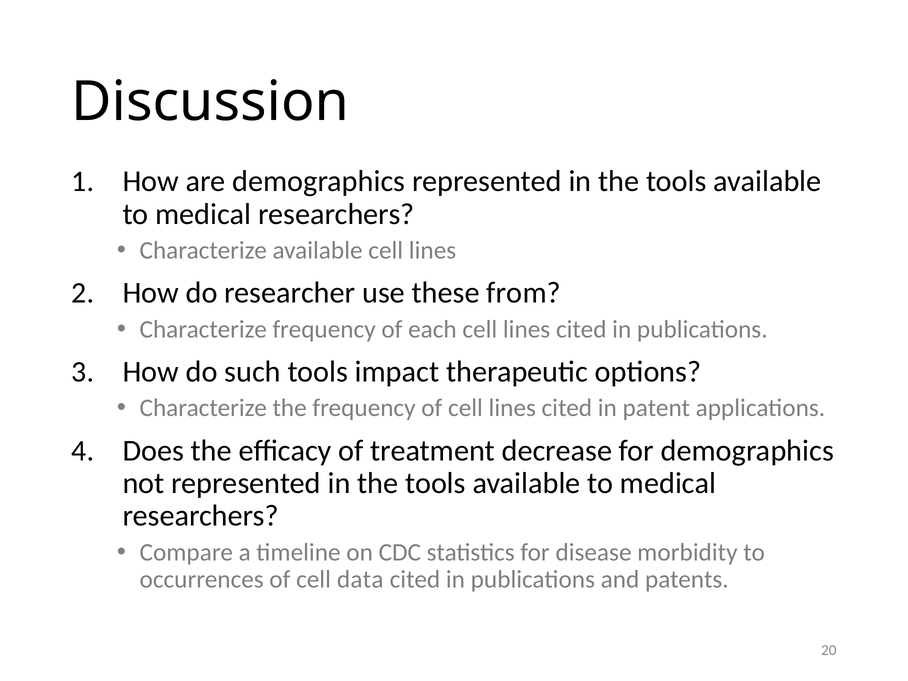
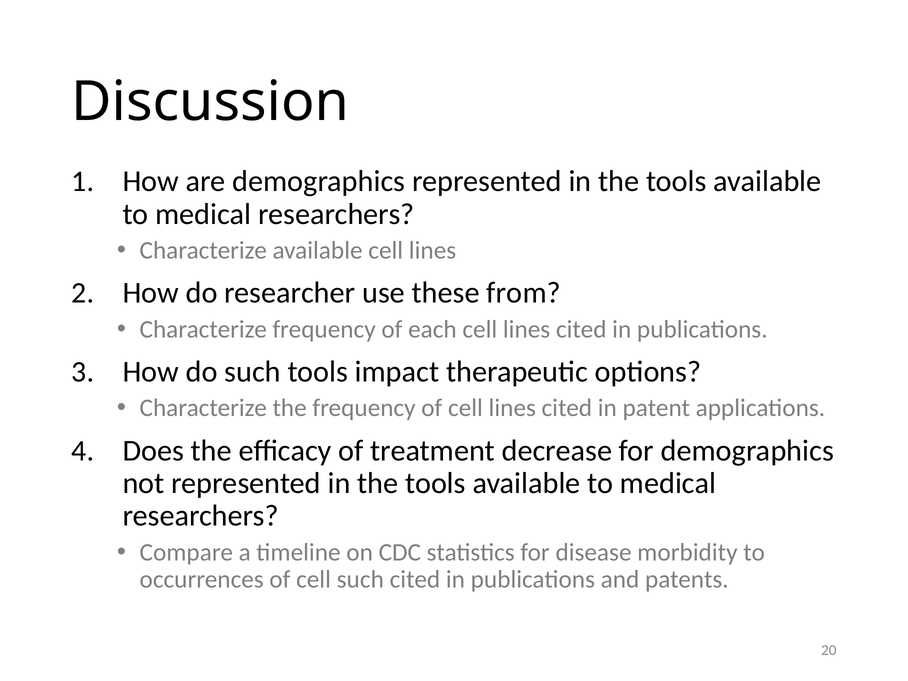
cell data: data -> such
